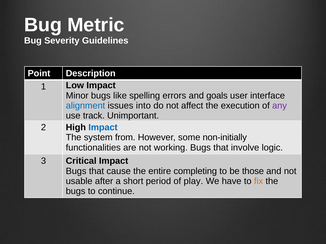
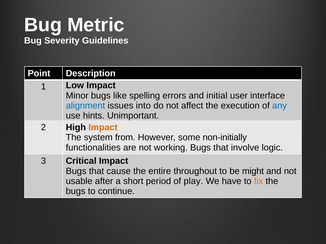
goals: goals -> initial
any colour: purple -> blue
track: track -> hints
Impact at (103, 128) colour: blue -> orange
completing: completing -> throughout
those: those -> might
